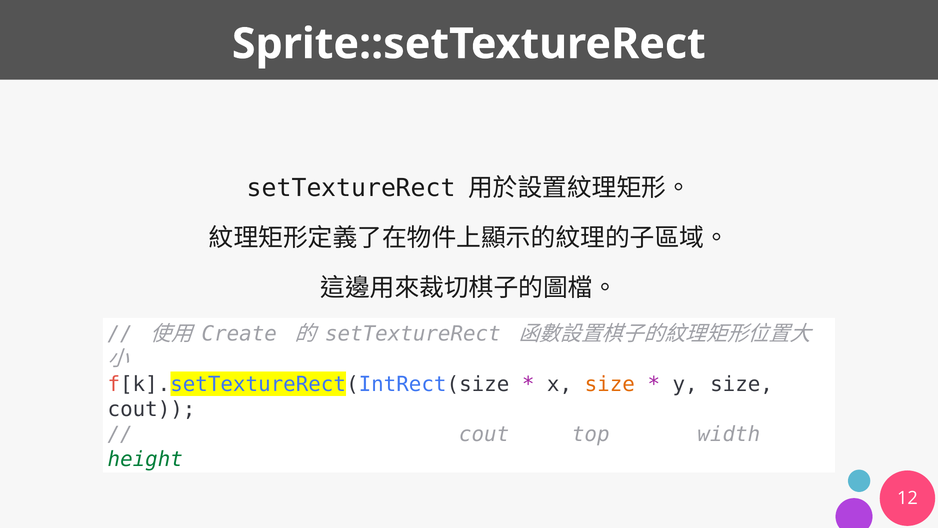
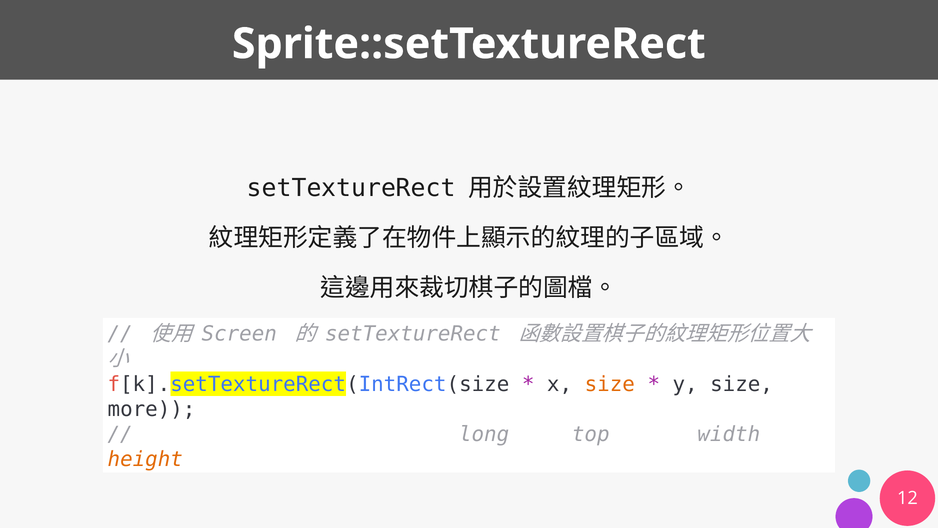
Create: Create -> Screen
cout at (152, 409): cout -> more
cout at (484, 434): cout -> long
height colour: green -> orange
